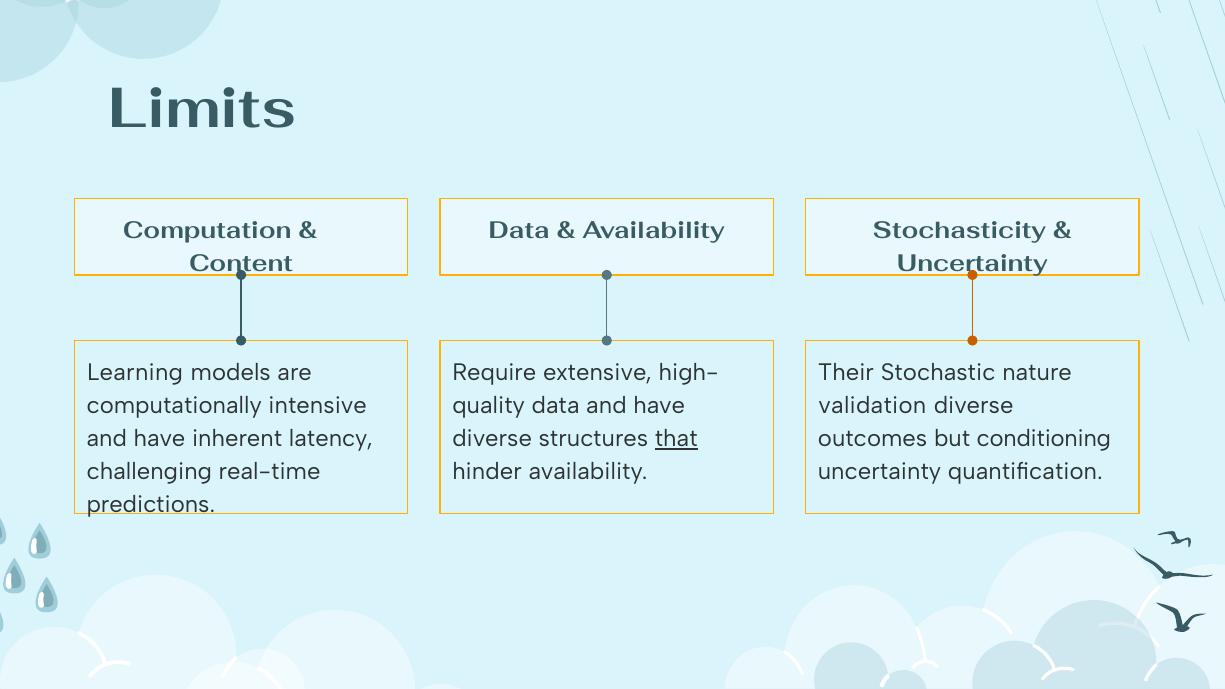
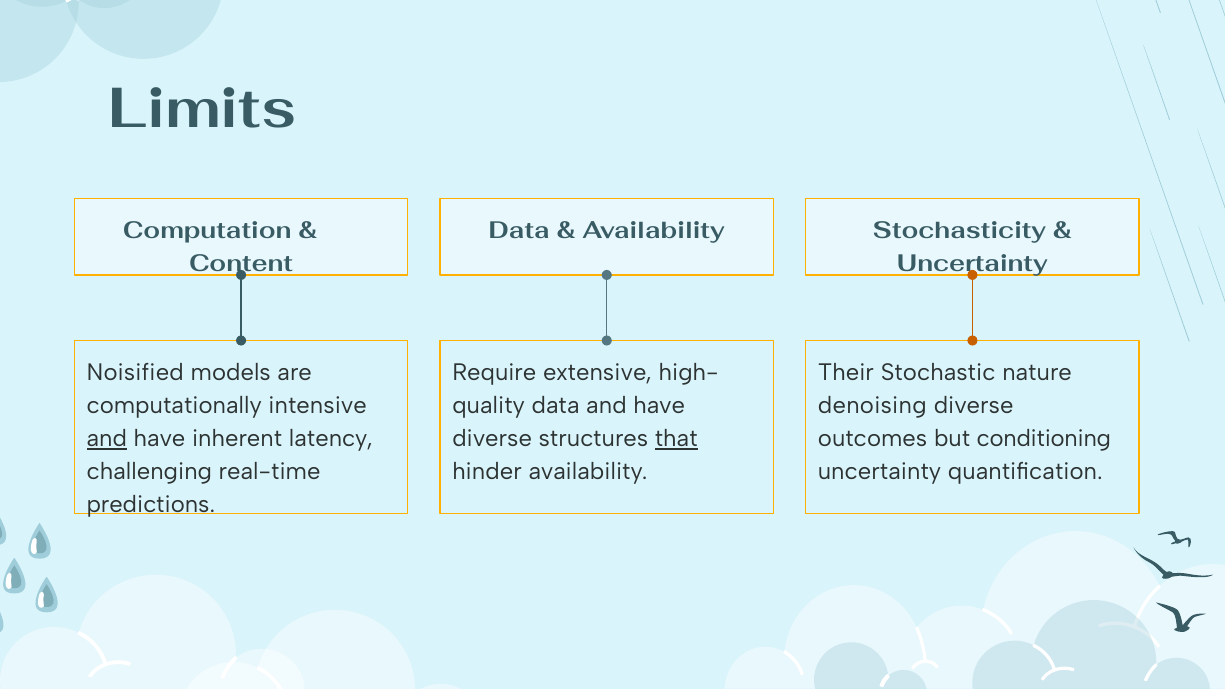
Learning: Learning -> Noisified
validation: validation -> denoising
and at (107, 439) underline: none -> present
